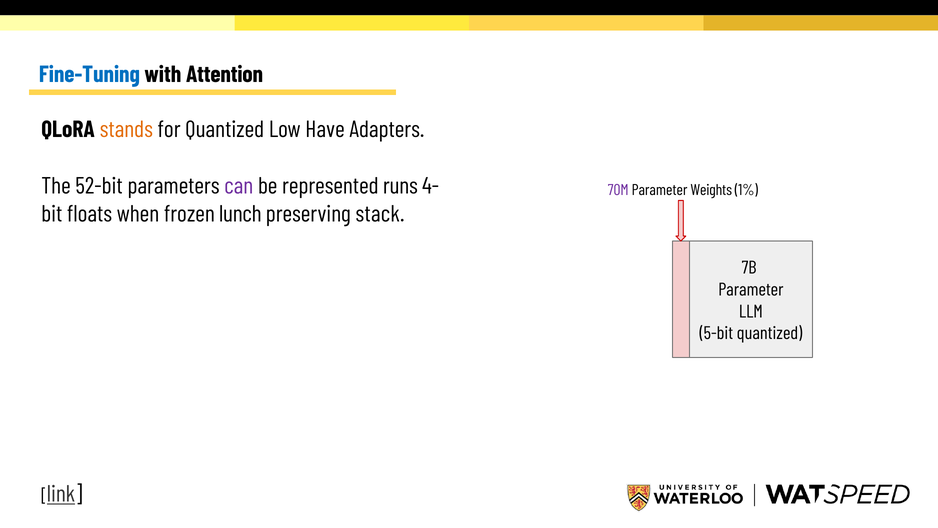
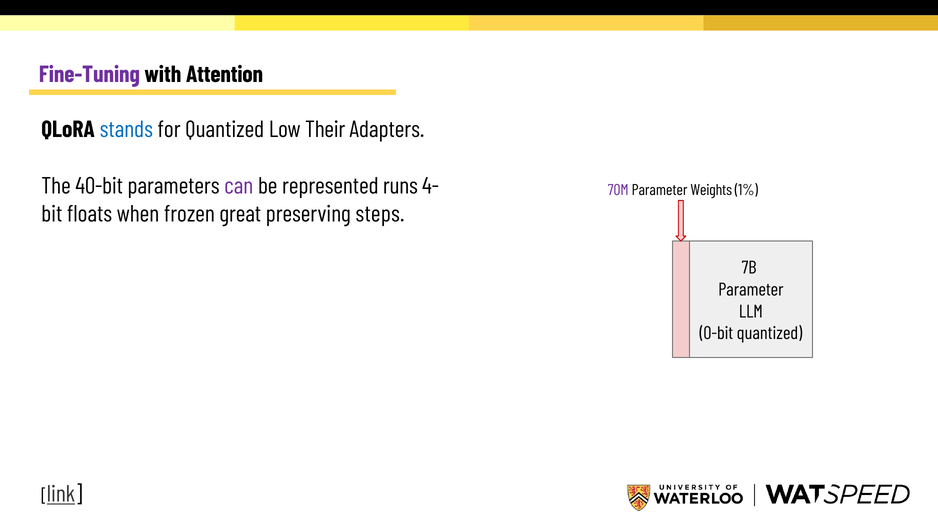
Fine-Tuning colour: blue -> purple
stands colour: orange -> blue
Have: Have -> Their
52-bit: 52-bit -> 40-bit
lunch: lunch -> great
stack: stack -> steps
5-bit: 5-bit -> 0-bit
